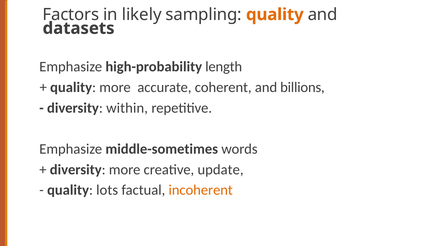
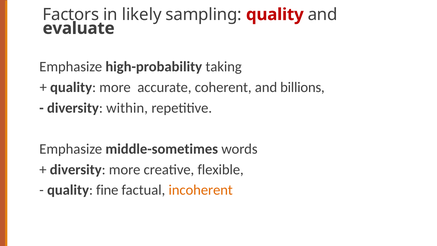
quality at (275, 15) colour: orange -> red
datasets: datasets -> evaluate
length: length -> taking
update: update -> flexible
lots: lots -> fine
